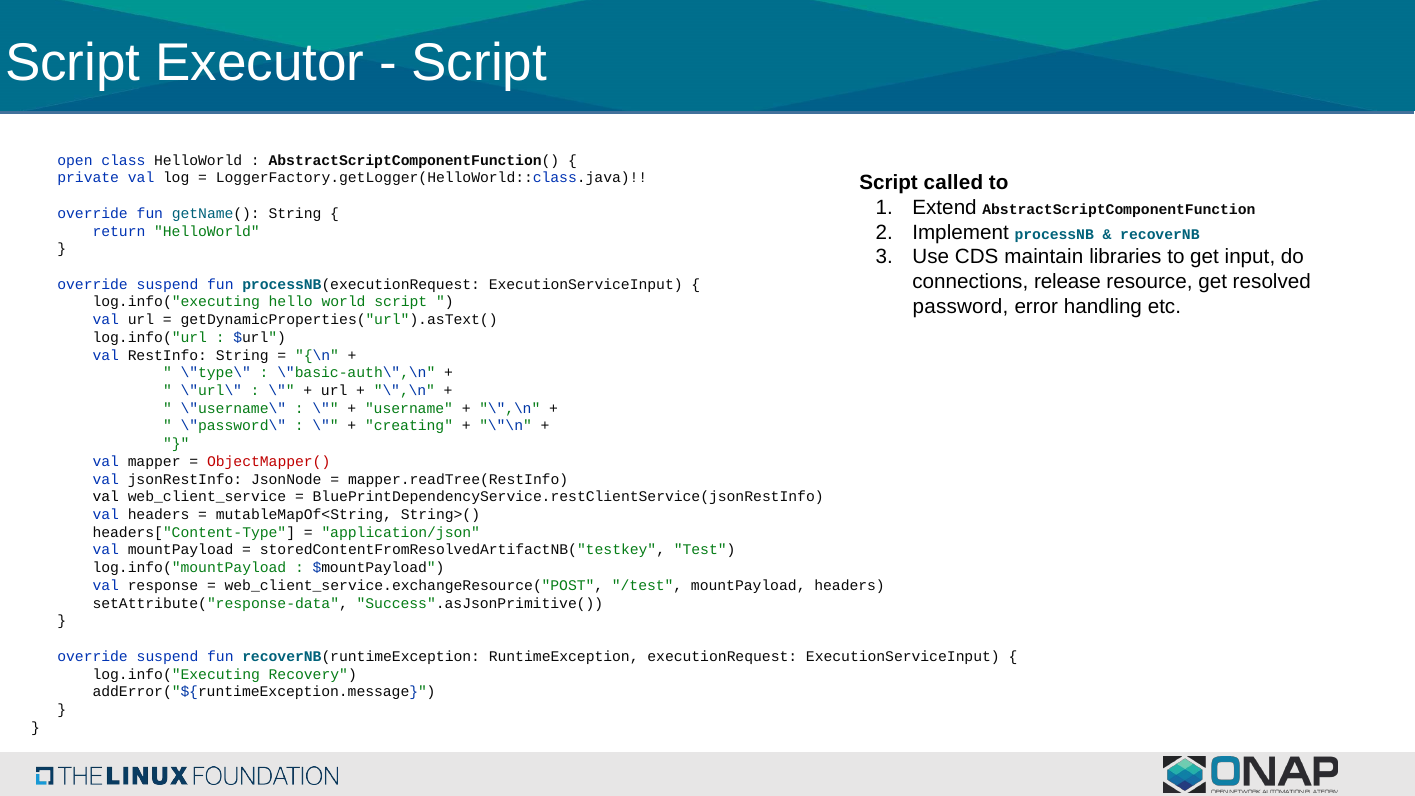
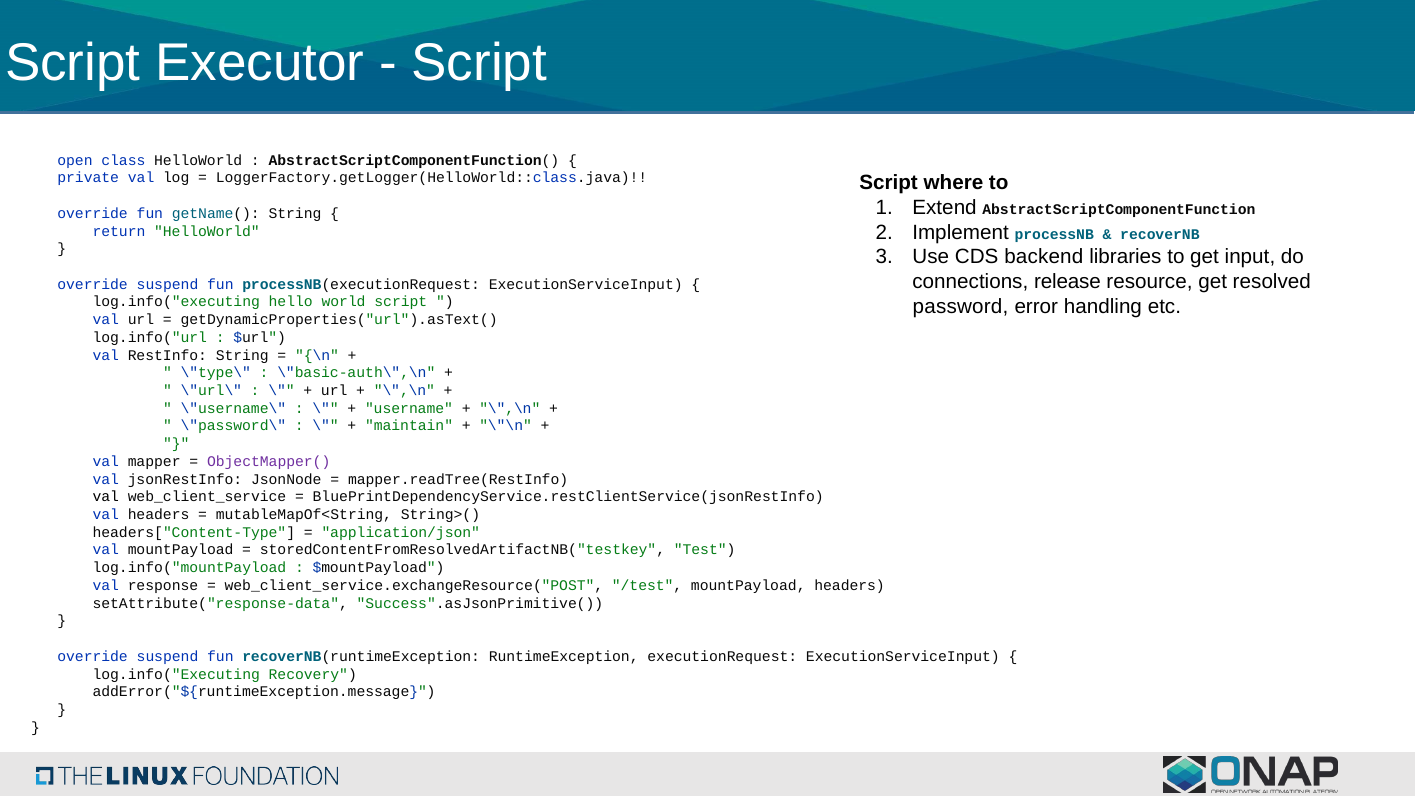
called: called -> where
maintain: maintain -> backend
creating: creating -> maintain
ObjectMapper( colour: red -> purple
